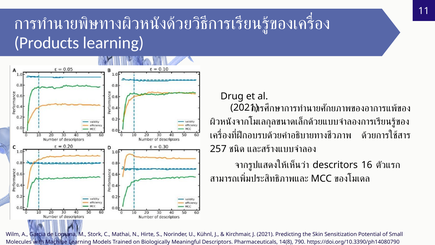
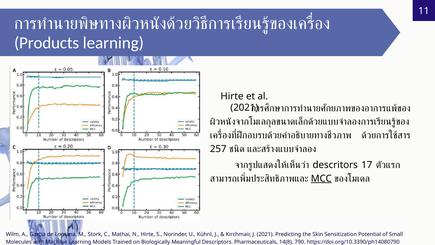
Drug at (232, 96): Drug -> Hirte
16: 16 -> 17
MCC underline: none -> present
